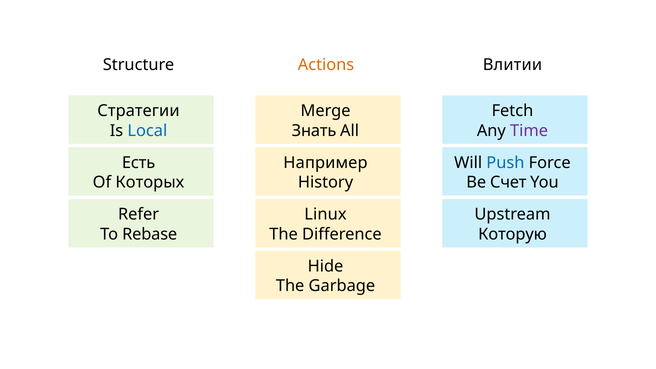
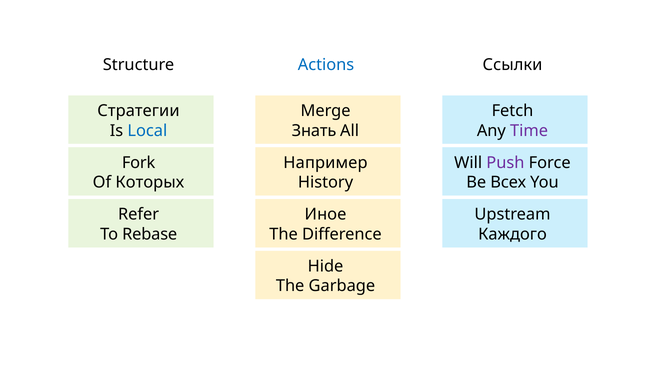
Actions colour: orange -> blue
Влитии: Влитии -> Ссылки
Есть: Есть -> Fork
Push colour: blue -> purple
Счет: Счет -> Всех
Linux: Linux -> Иное
Которую: Которую -> Каждого
